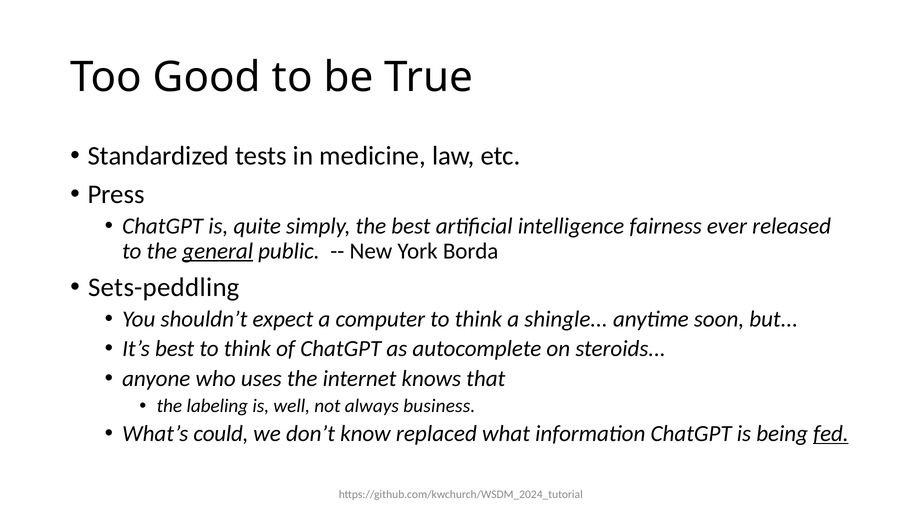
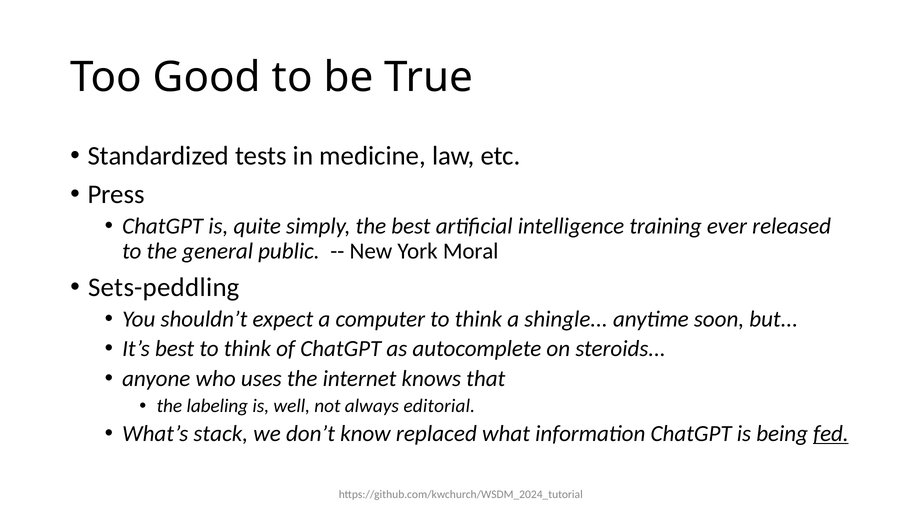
fairness: fairness -> training
general underline: present -> none
Borda: Borda -> Moral
business: business -> editorial
could: could -> stack
